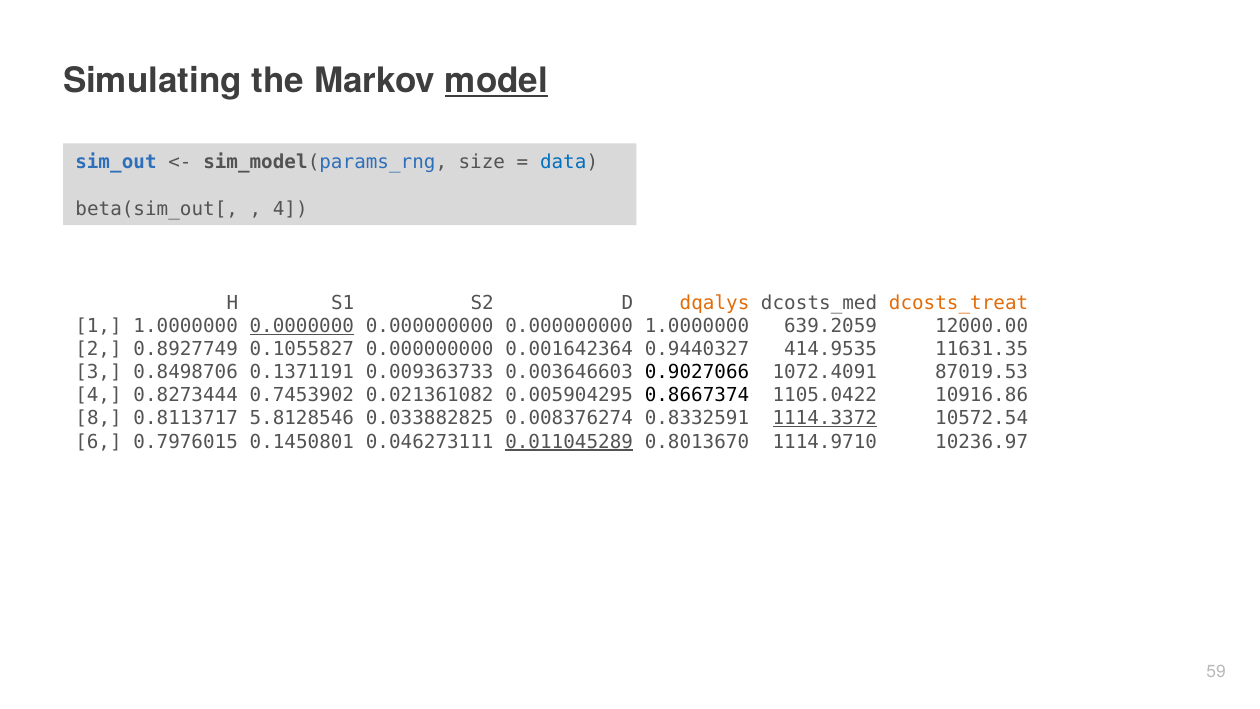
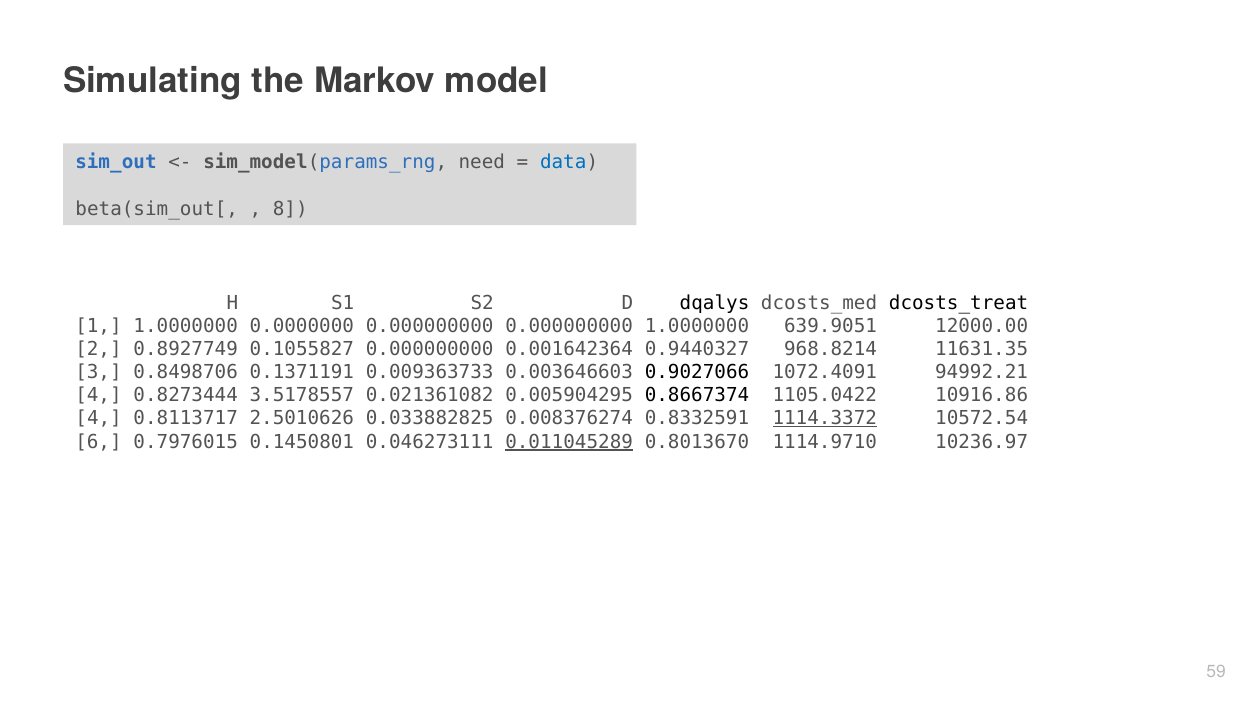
model underline: present -> none
size: size -> need
4 at (290, 209): 4 -> 8
dqalys colour: orange -> black
dcosts_treat colour: orange -> black
0.0000000 underline: present -> none
639.2059: 639.2059 -> 639.9051
414.9535: 414.9535 -> 968.8214
87019.53: 87019.53 -> 94992.21
0.7453902: 0.7453902 -> 3.5178557
8 at (99, 418): 8 -> 4
5.8128546: 5.8128546 -> 2.5010626
